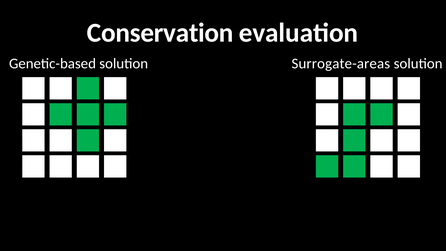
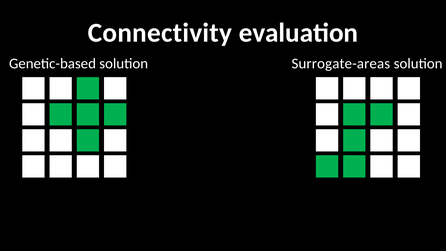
Conservation: Conservation -> Connectivity
